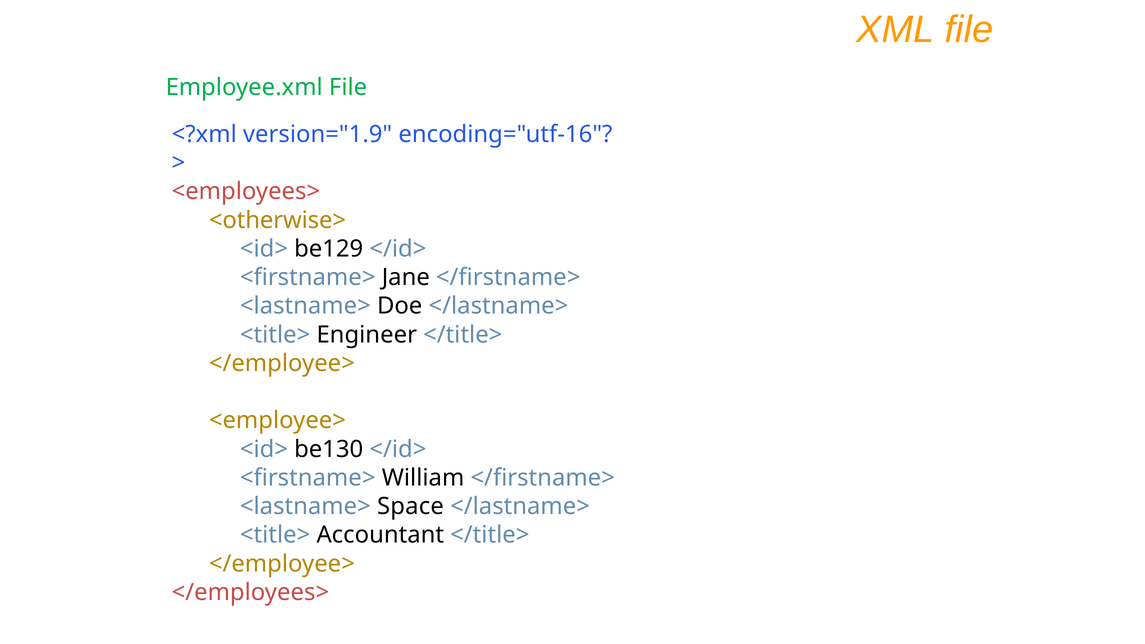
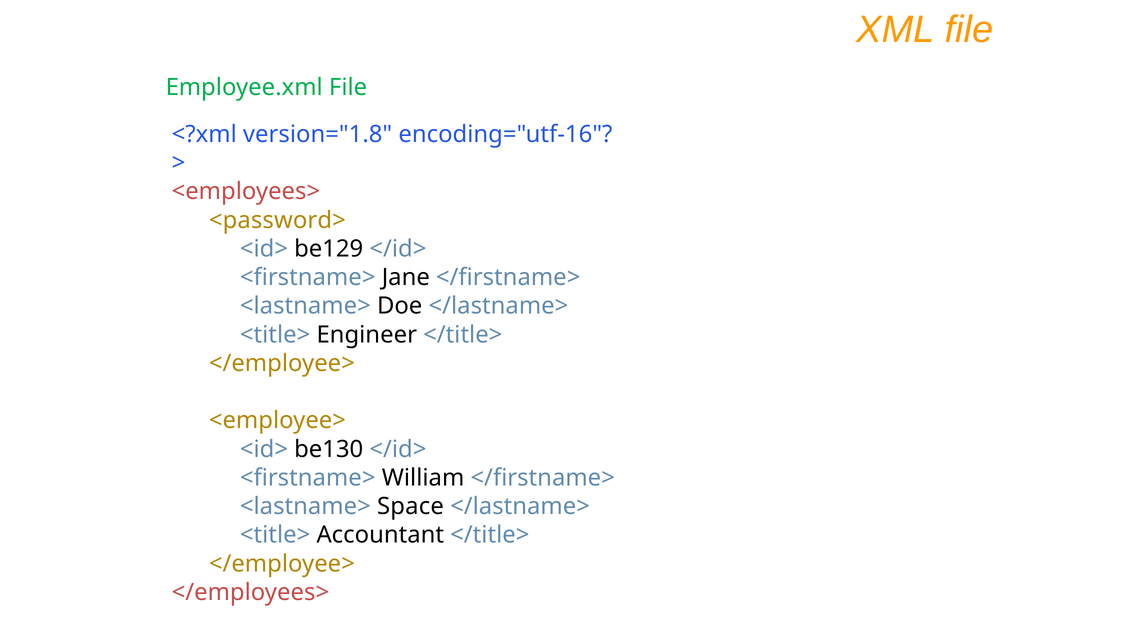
version="1.9: version="1.9 -> version="1.8
<otherwise>: <otherwise> -> <password>
